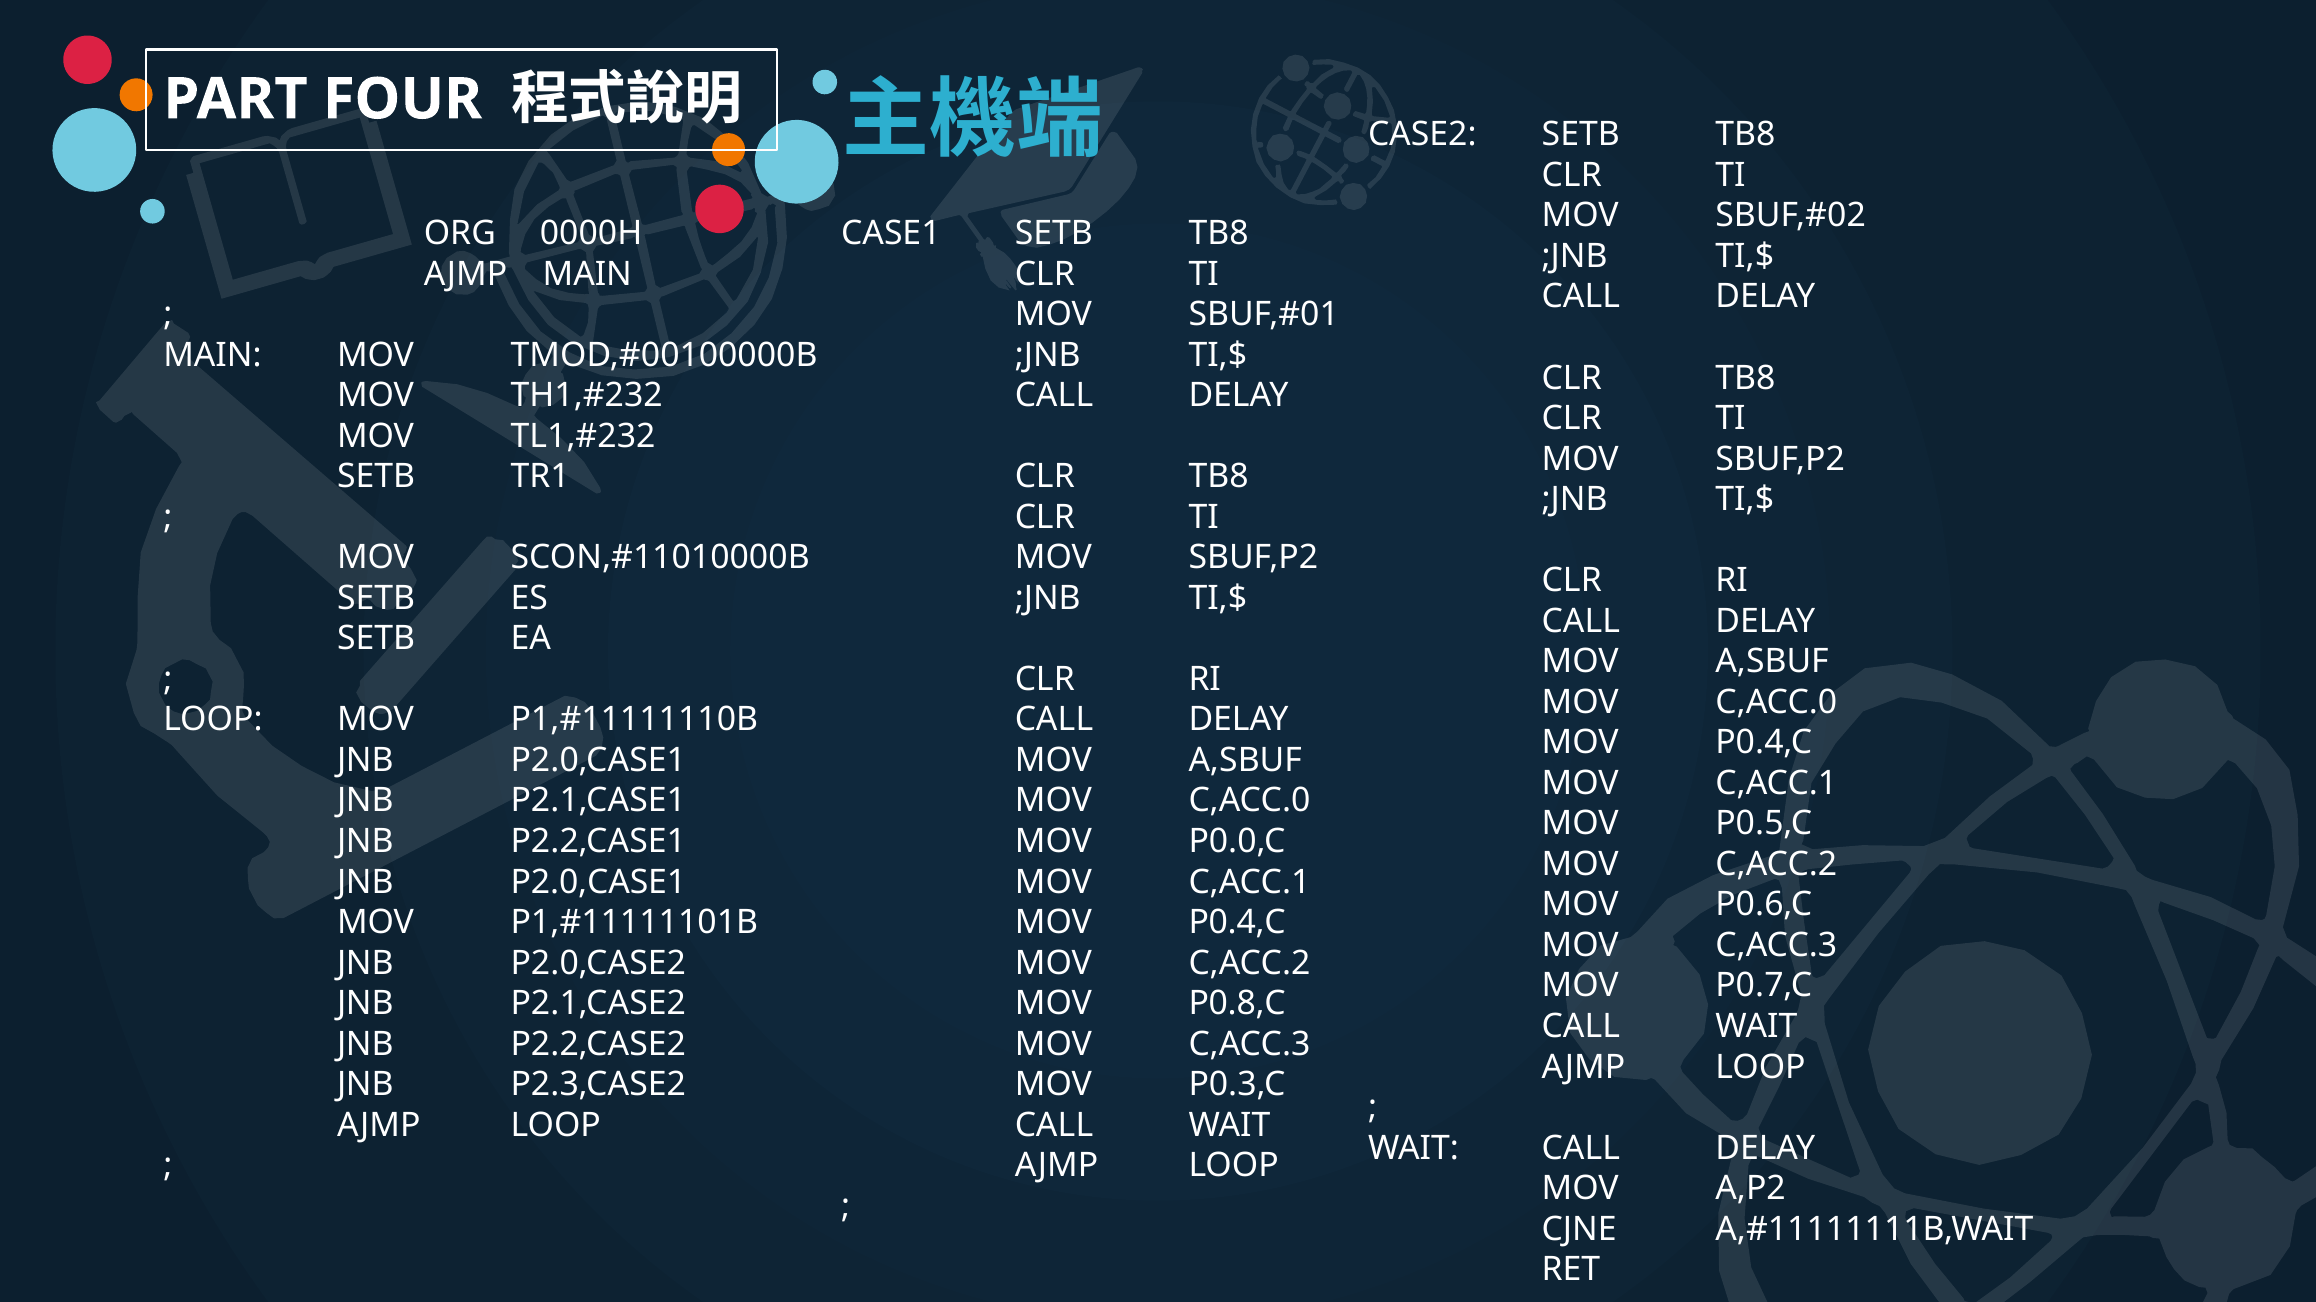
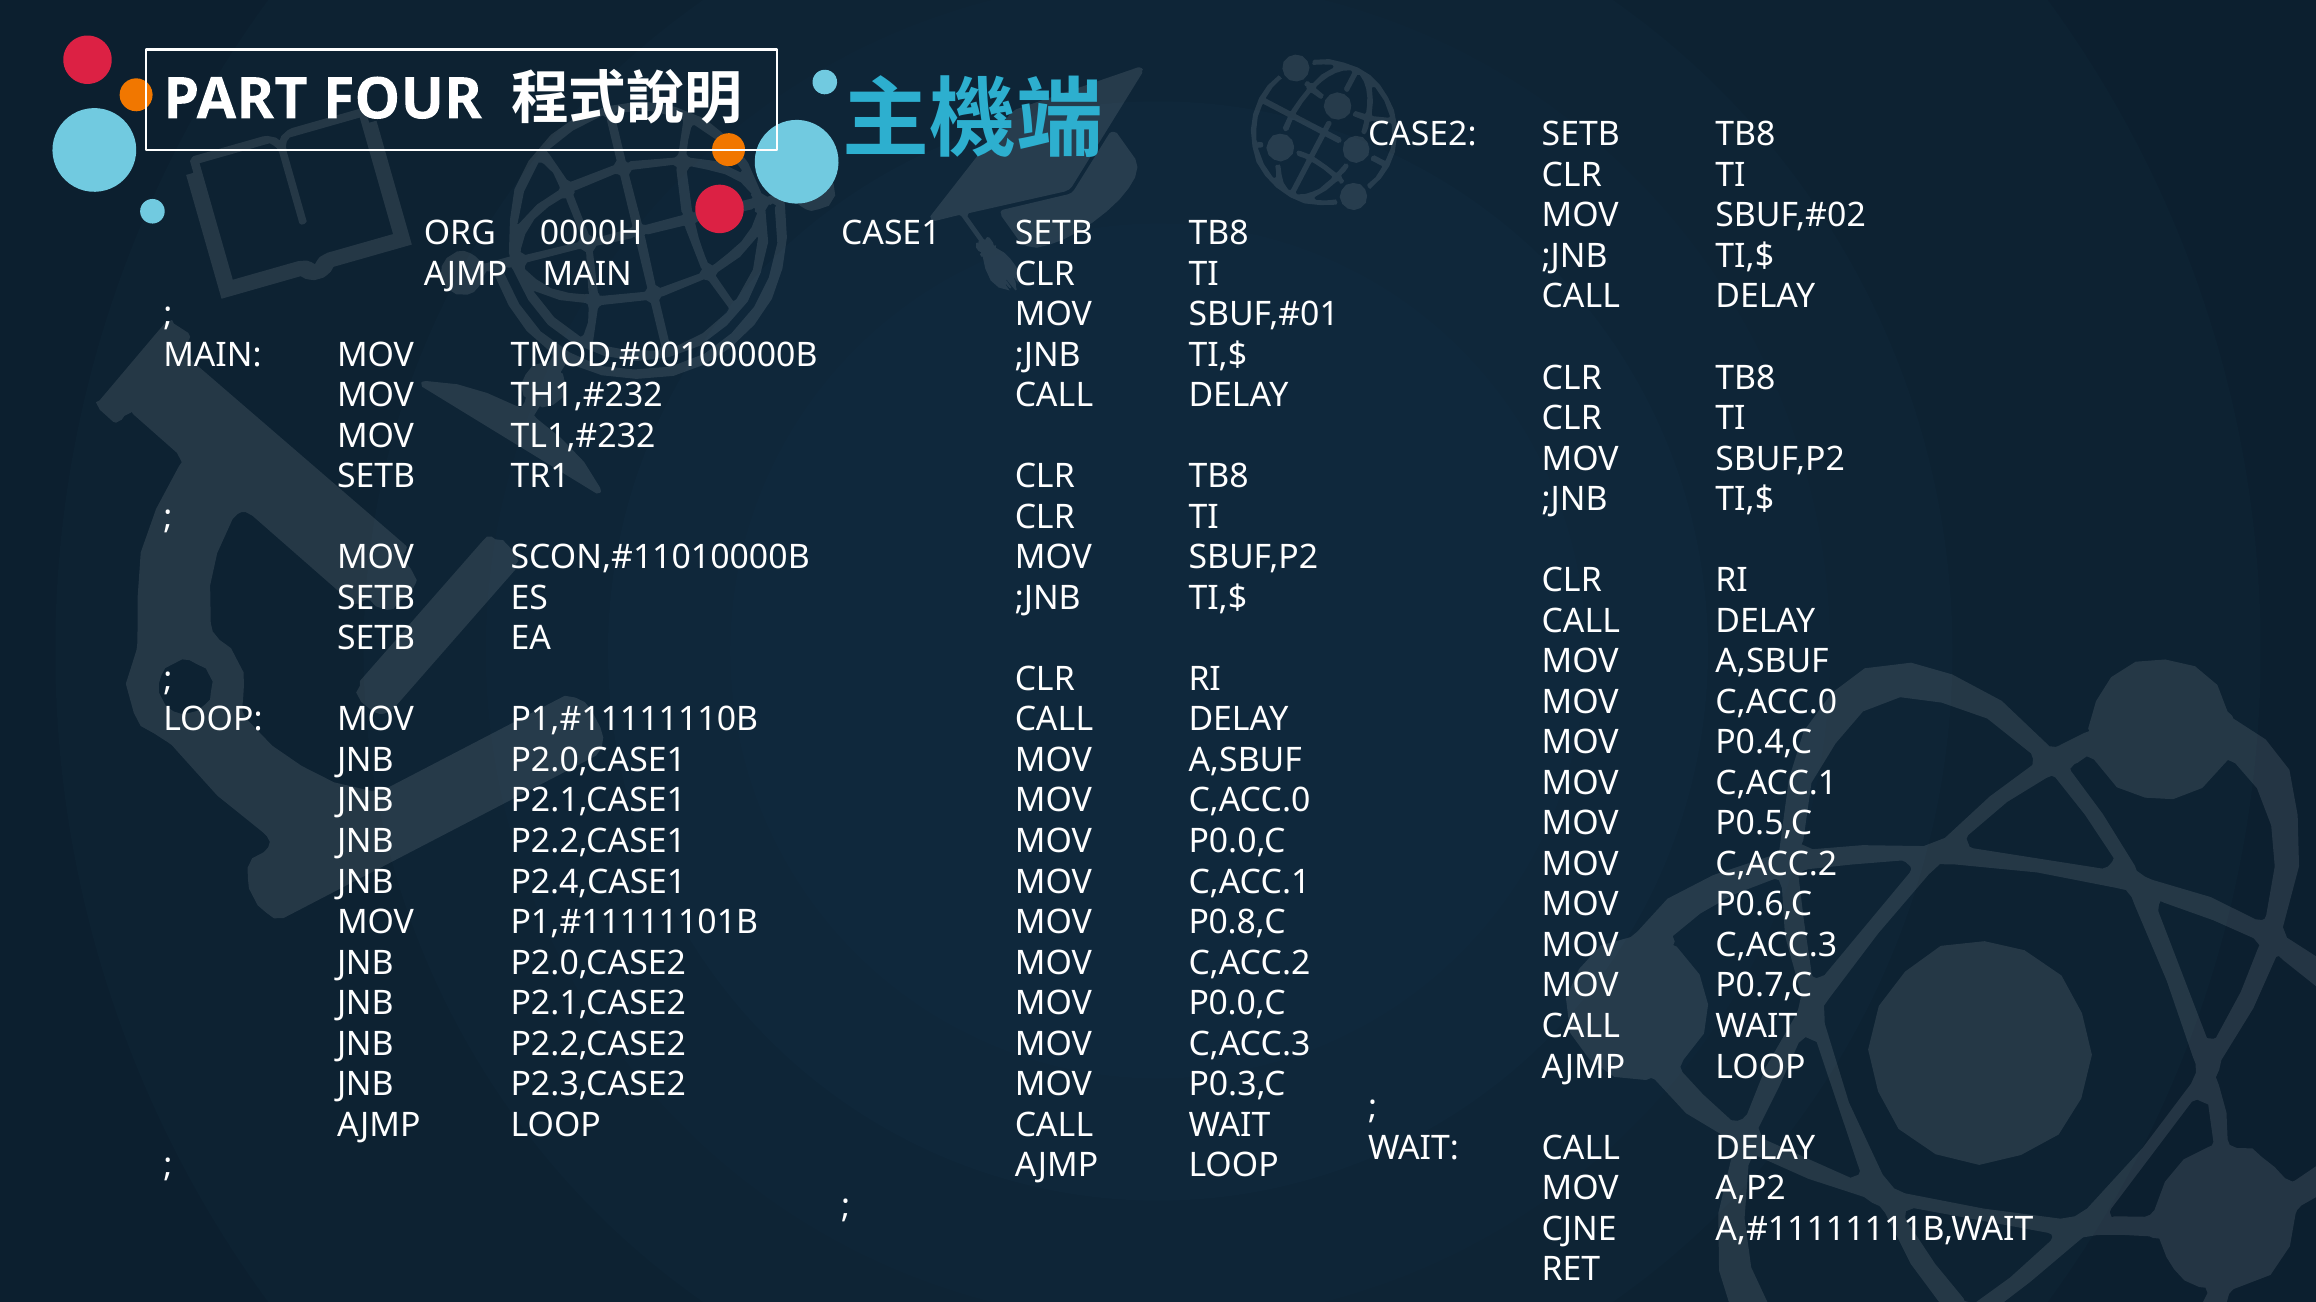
P2.0,CASE1 at (598, 882): P2.0,CASE1 -> P2.4,CASE1
P0.4,C at (1237, 923): P0.4,C -> P0.8,C
P0.8,C at (1237, 1004): P0.8,C -> P0.0,C
